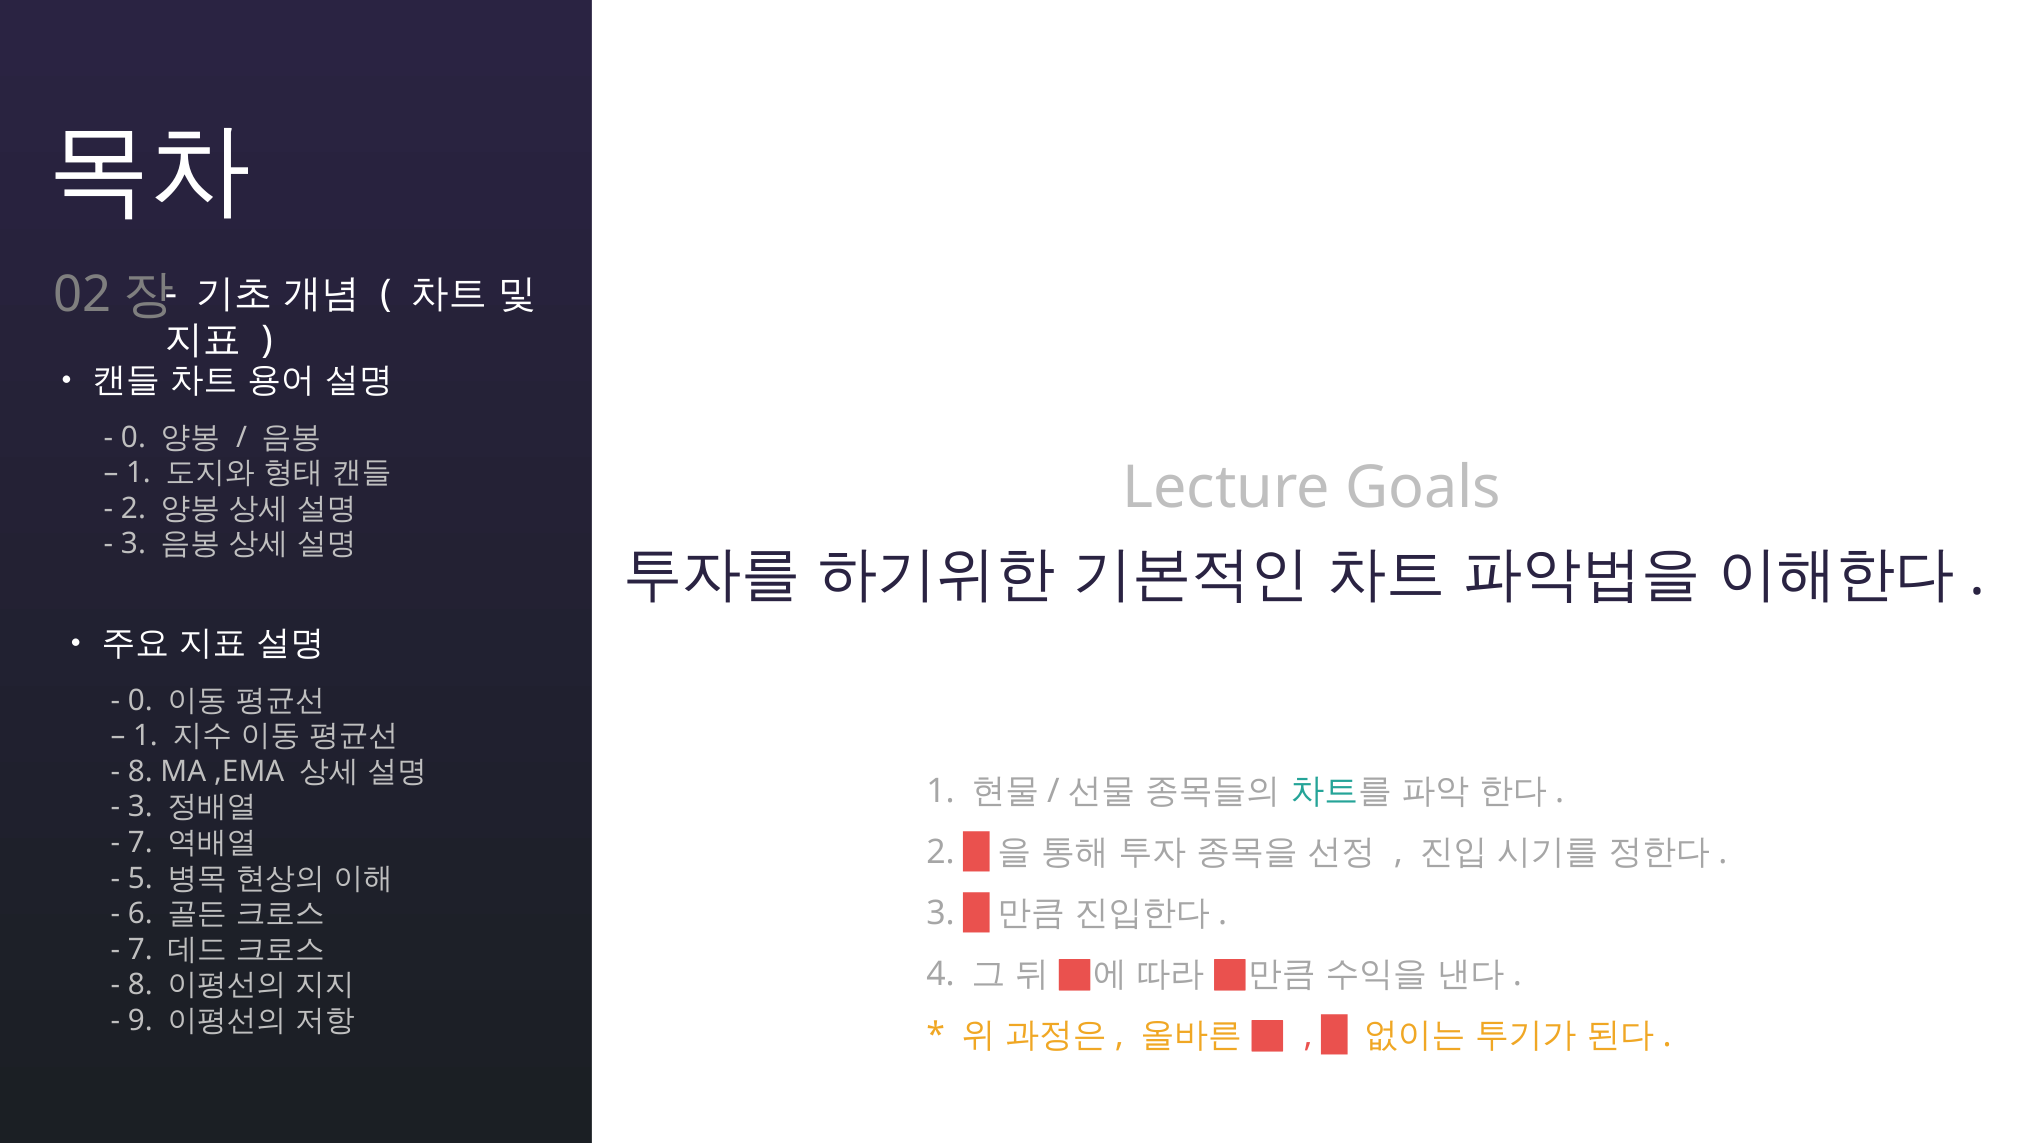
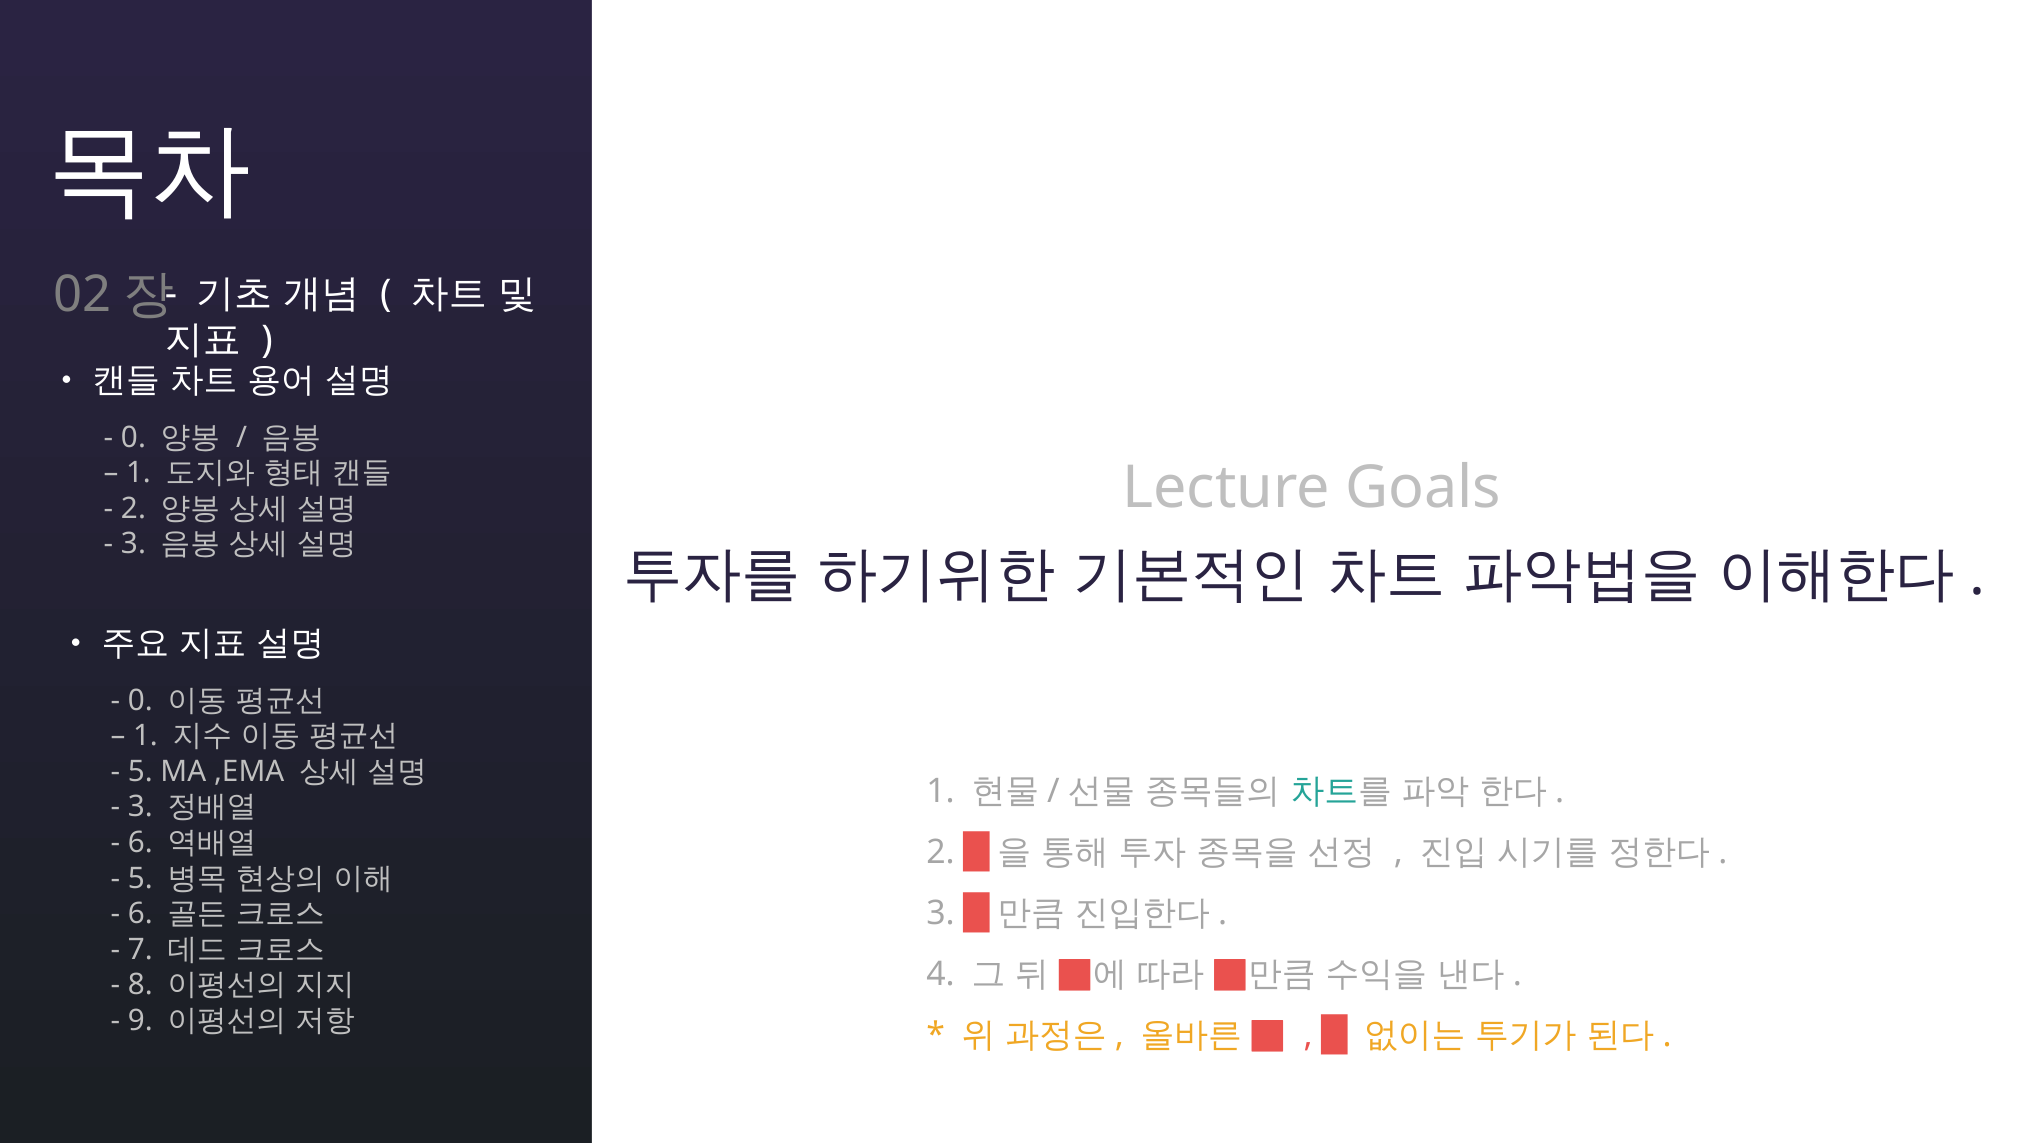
8 at (140, 771): 8 -> 5
7 at (140, 843): 7 -> 6
